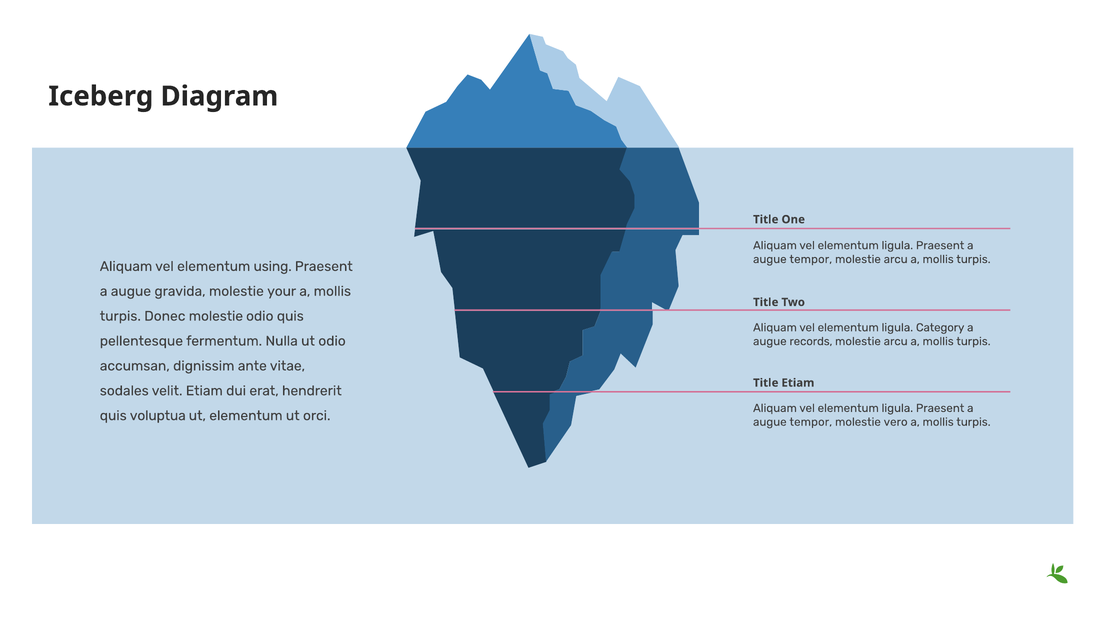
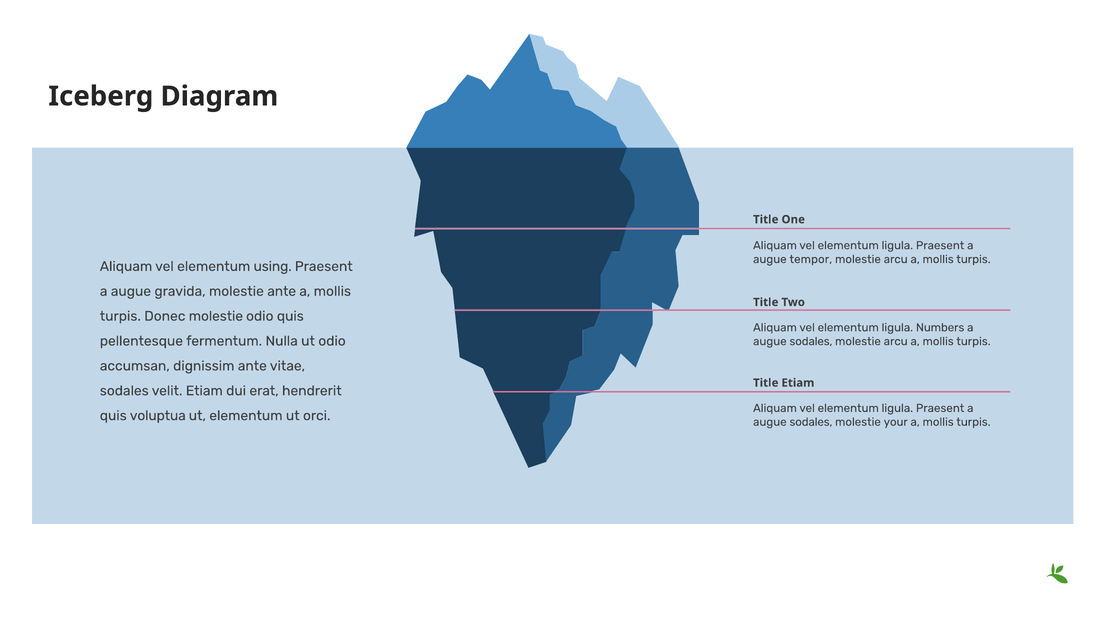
molestie your: your -> ante
Category: Category -> Numbers
records at (811, 341): records -> sodales
tempor at (811, 422): tempor -> sodales
vero: vero -> your
